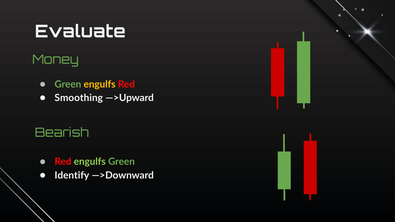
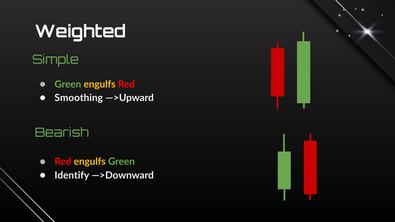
Evaluate: Evaluate -> Weighted
Money: Money -> Simple
engulfs at (90, 162) colour: light green -> yellow
